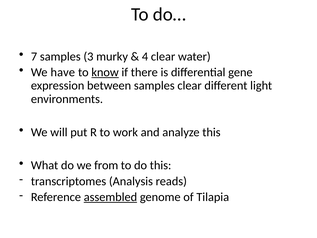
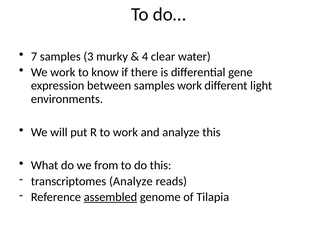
We have: have -> work
know underline: present -> none
samples clear: clear -> work
transcriptomes Analysis: Analysis -> Analyze
